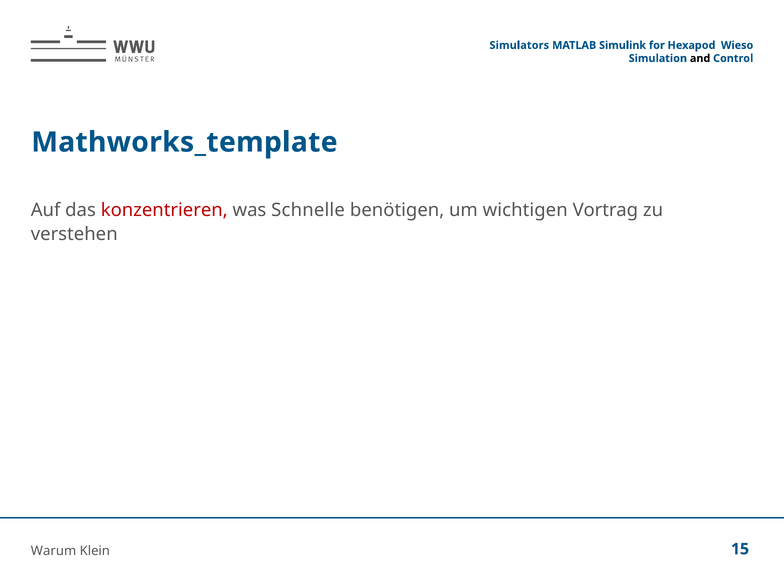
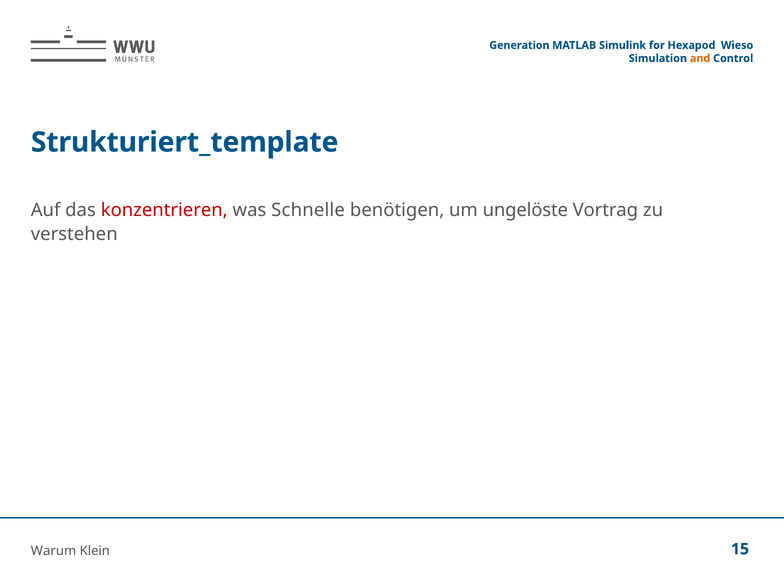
Simulators: Simulators -> Generation
and colour: black -> orange
Mathworks_template: Mathworks_template -> Strukturiert_template
wichtigen: wichtigen -> ungelöste
